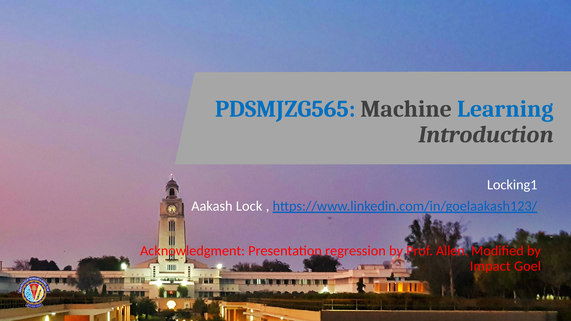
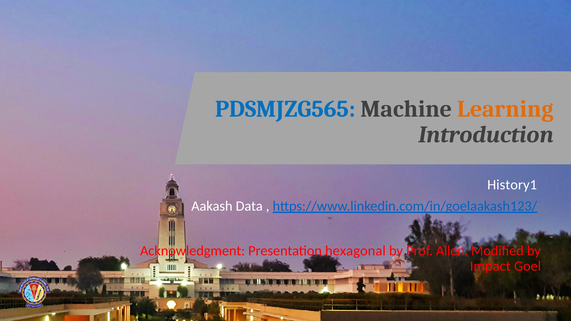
Learning colour: blue -> orange
Locking1: Locking1 -> History1
Lock: Lock -> Data
regression: regression -> hexagonal
